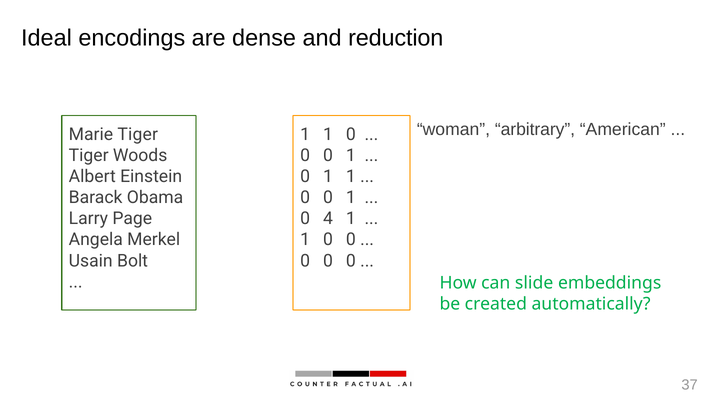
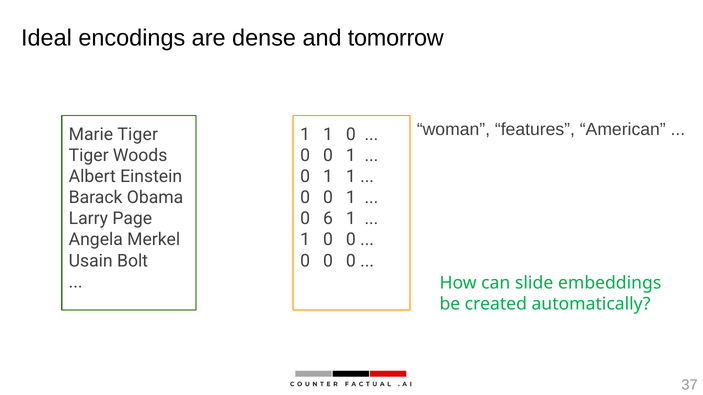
reduction: reduction -> tomorrow
arbitrary: arbitrary -> features
4: 4 -> 6
